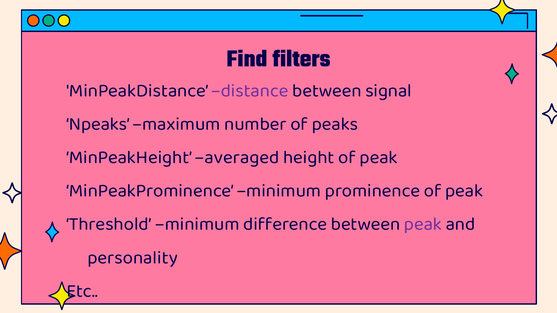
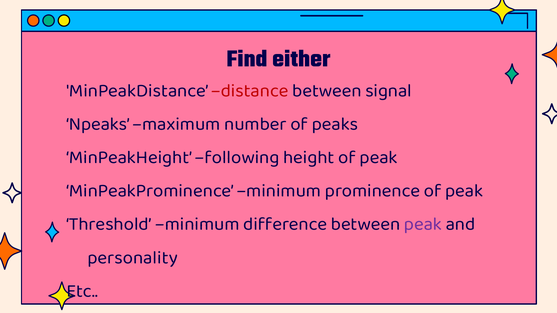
filters: filters -> either
distance colour: purple -> red
averaged: averaged -> following
